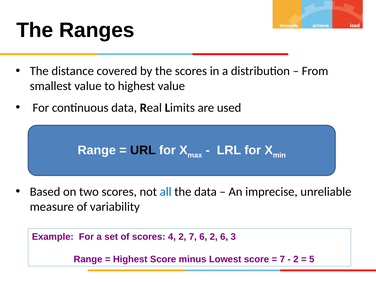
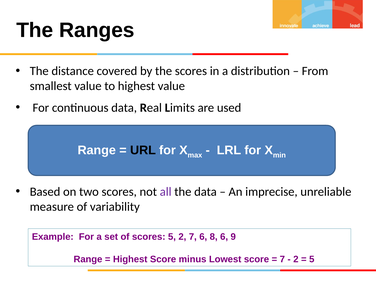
all colour: blue -> purple
scores 4: 4 -> 5
6 2: 2 -> 8
3: 3 -> 9
